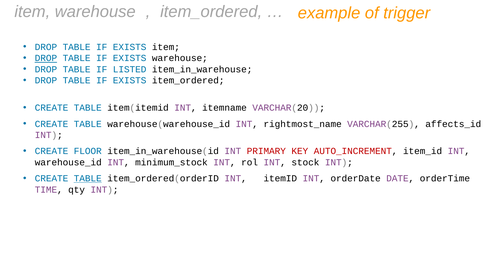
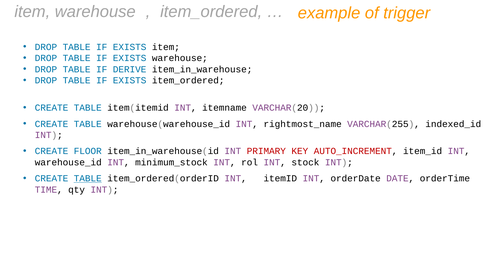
DROP at (46, 58) underline: present -> none
LISTED: LISTED -> DERIVE
affects_id: affects_id -> indexed_id
